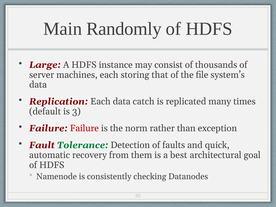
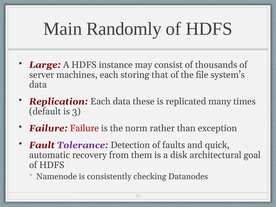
catch: catch -> these
Tolerance colour: green -> purple
best: best -> disk
